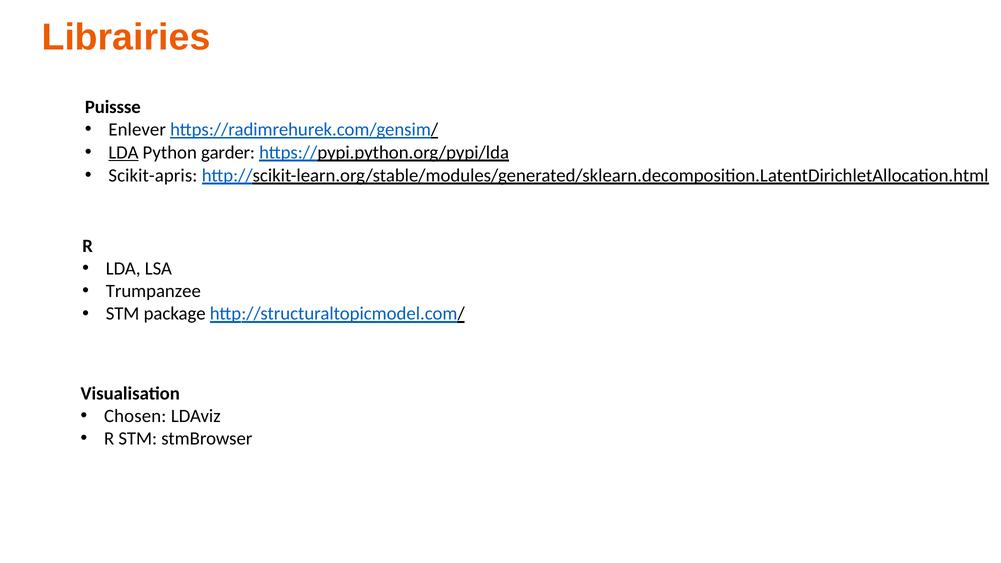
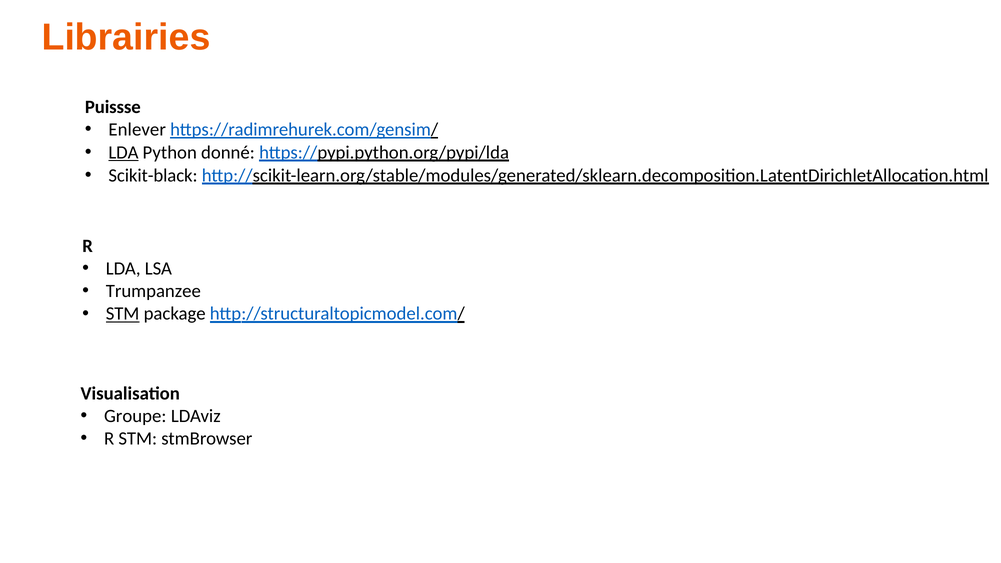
garder: garder -> donné
Scikit-apris: Scikit-apris -> Scikit-black
STM at (123, 314) underline: none -> present
Chosen: Chosen -> Groupe
